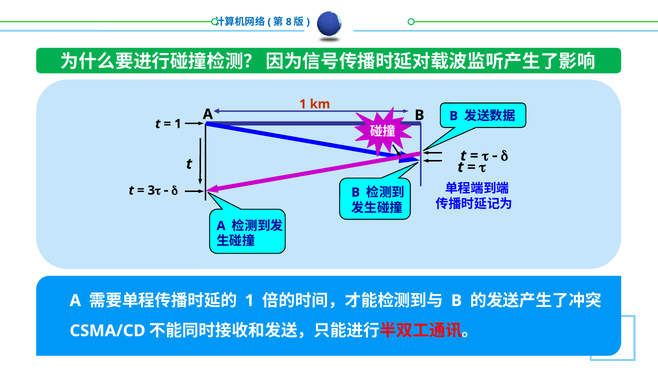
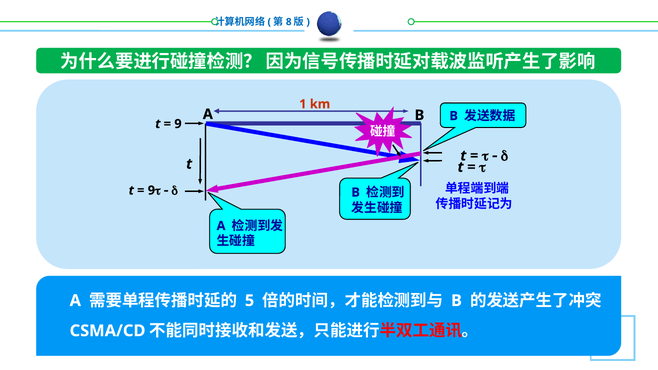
1 at (178, 124): 1 -> 9
3 at (151, 190): 3 -> 9
1 at (250, 301): 1 -> 5
